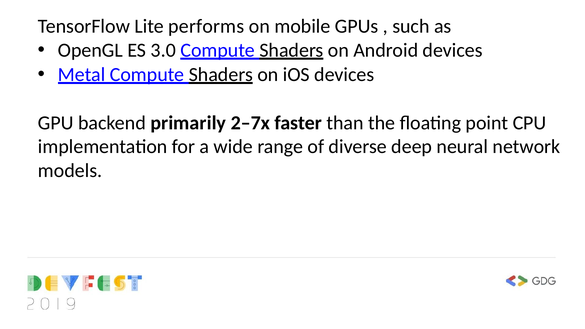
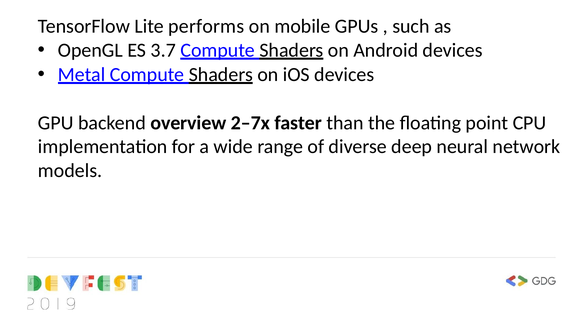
3.0: 3.0 -> 3.7
primarily: primarily -> overview
